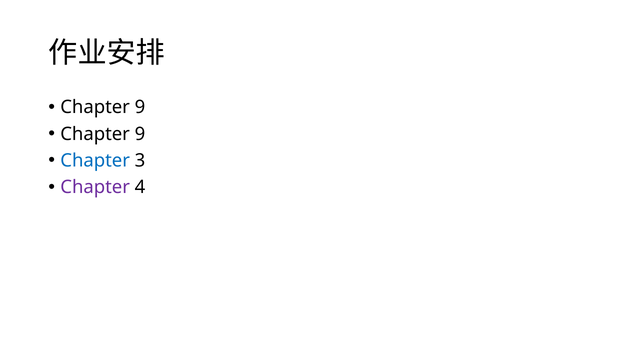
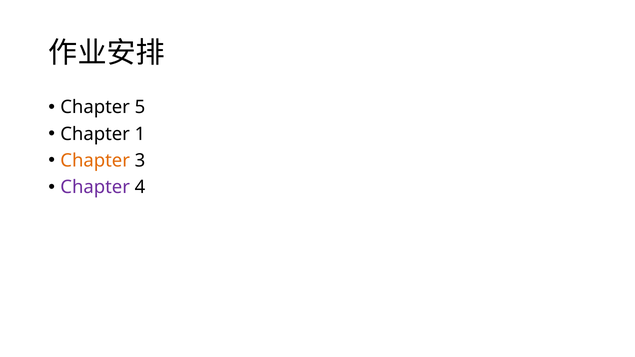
9 at (140, 107): 9 -> 5
9 at (140, 134): 9 -> 1
Chapter at (95, 161) colour: blue -> orange
